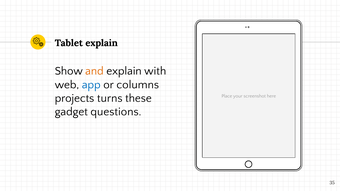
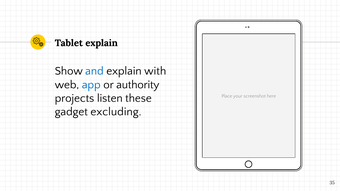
and colour: orange -> blue
columns: columns -> authority
turns: turns -> listen
questions: questions -> excluding
